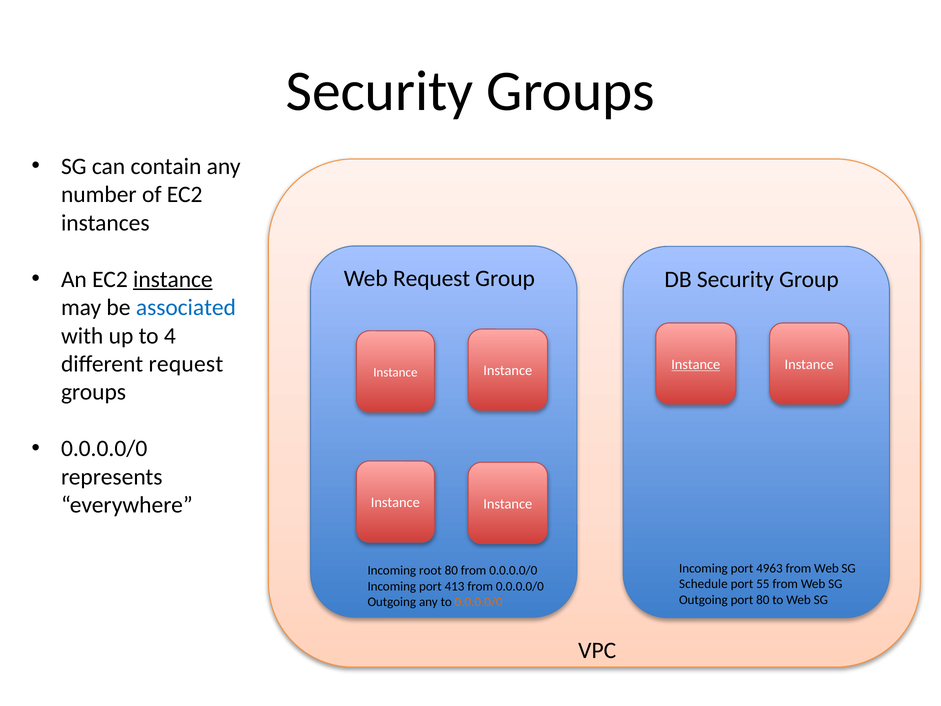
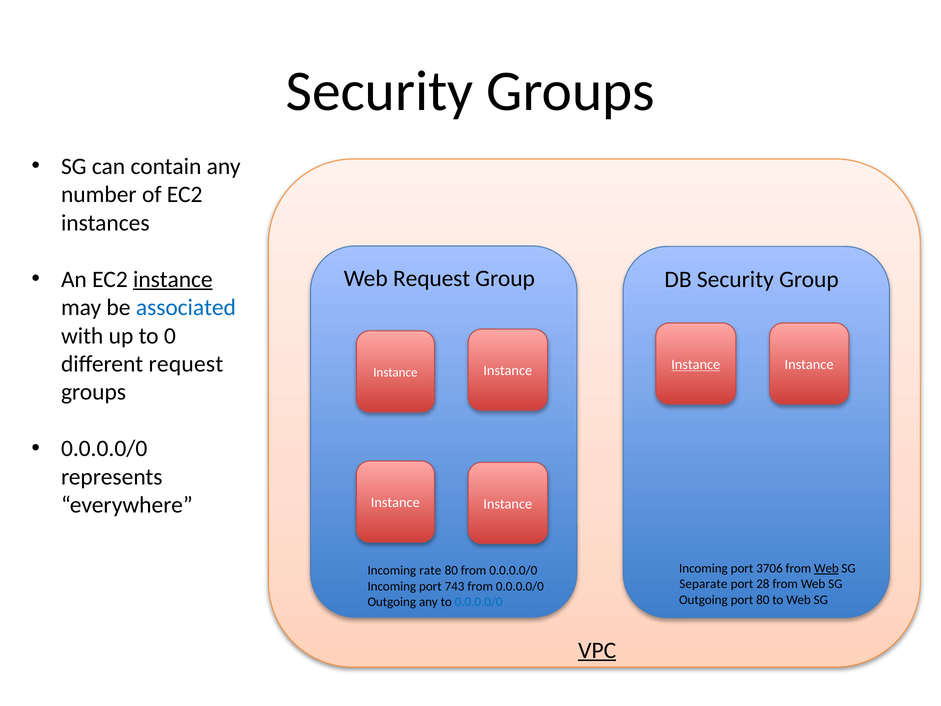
4: 4 -> 0
4963: 4963 -> 3706
Web at (826, 568) underline: none -> present
root: root -> rate
Schedule: Schedule -> Separate
55: 55 -> 28
413: 413 -> 743
0.0.0.0/0 at (479, 602) colour: orange -> blue
VPC underline: none -> present
